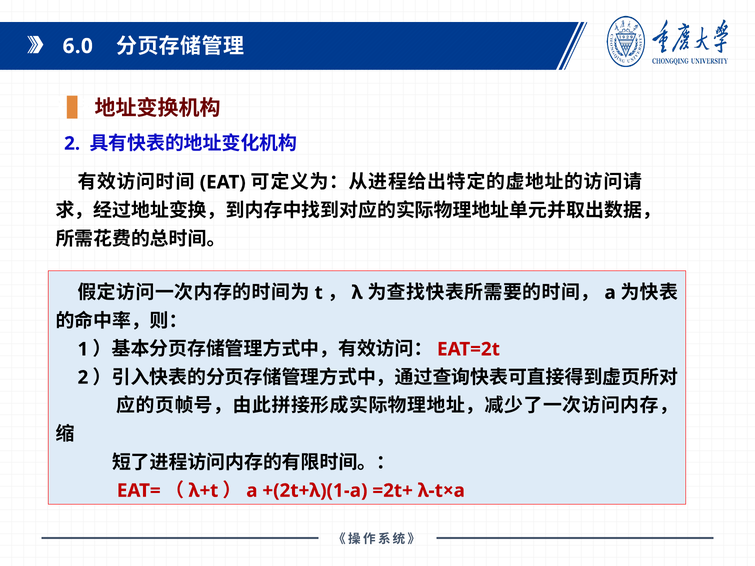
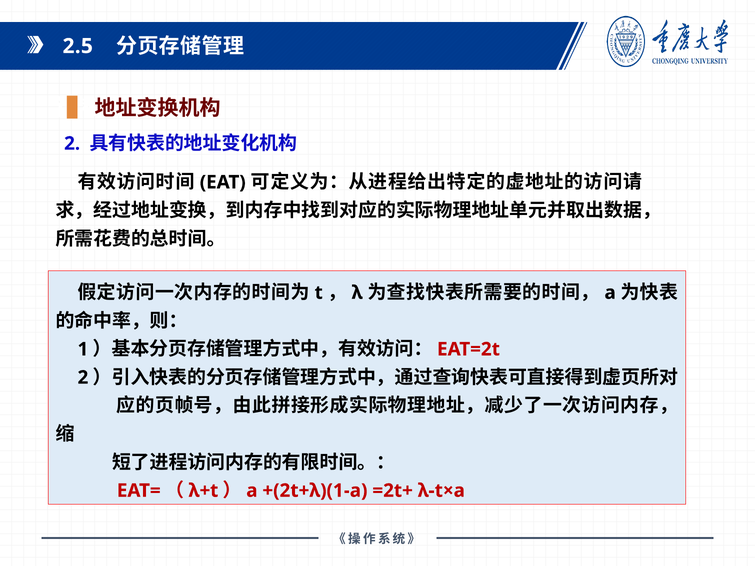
6.0: 6.0 -> 2.5
